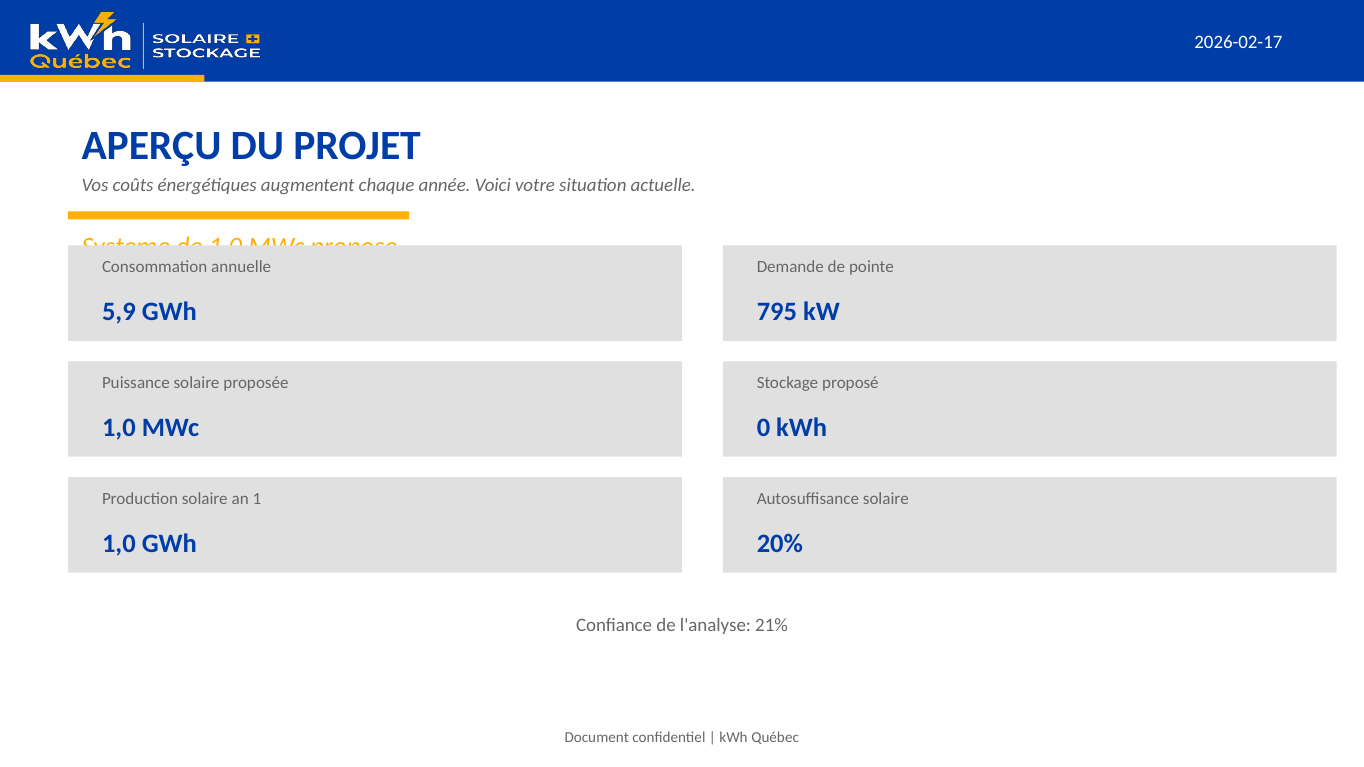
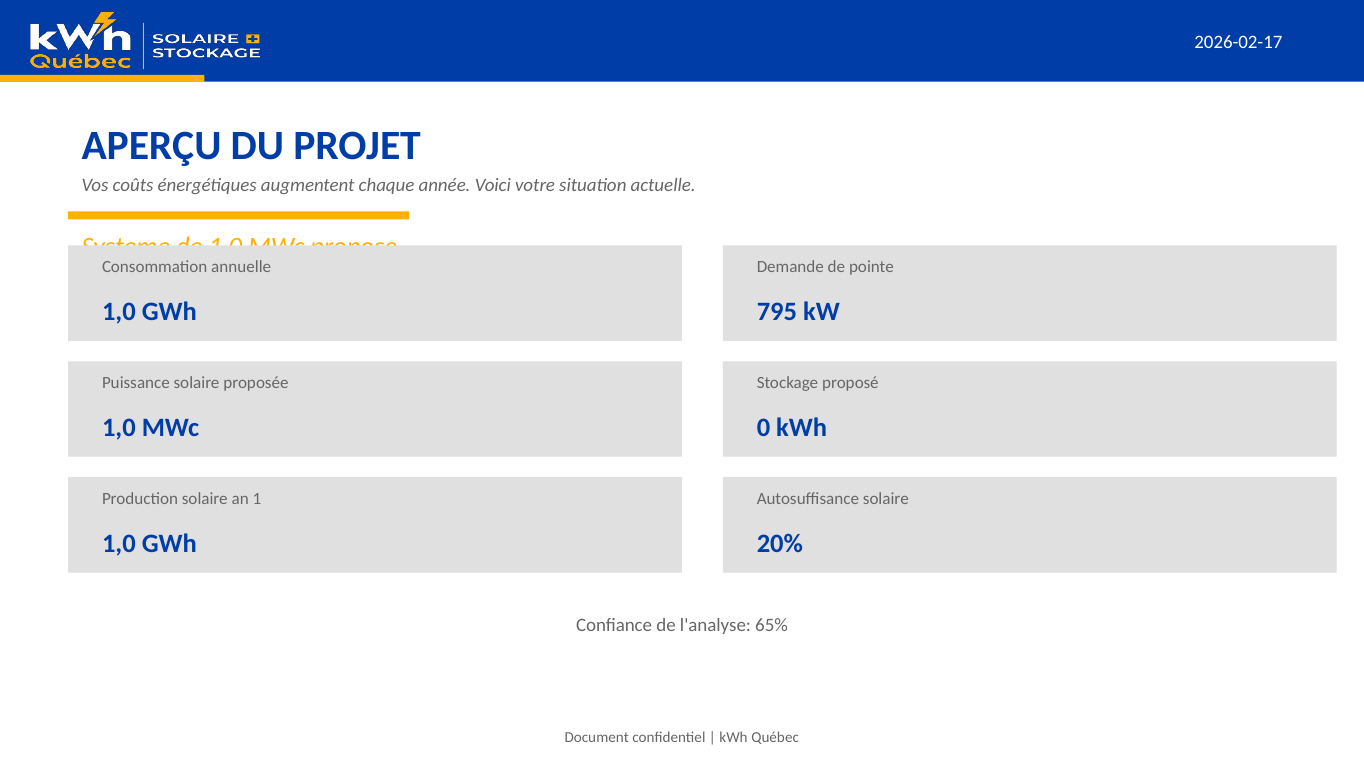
5,9 at (119, 312): 5,9 -> 1,0
21%: 21% -> 65%
